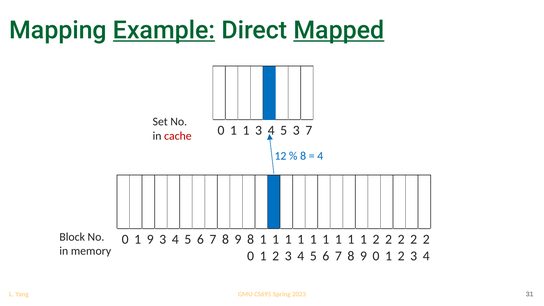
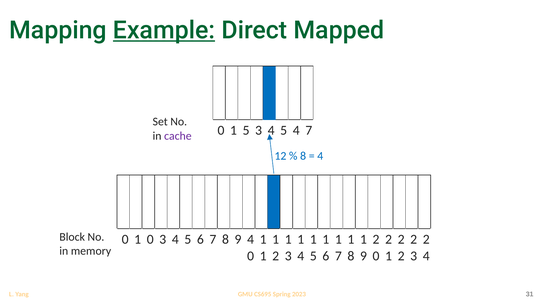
Mapped underline: present -> none
1 at (246, 130): 1 -> 5
5 3: 3 -> 4
cache colour: red -> purple
0 1 9: 9 -> 0
9 8: 8 -> 4
